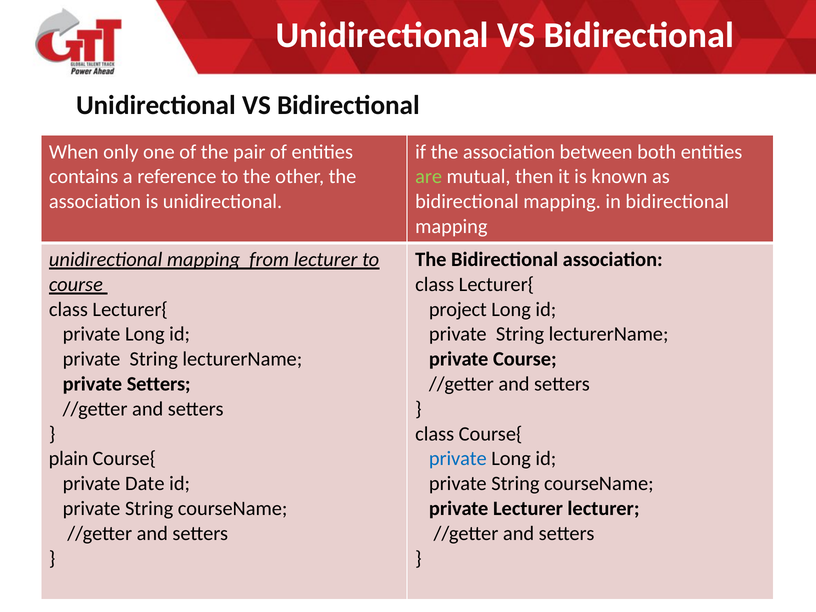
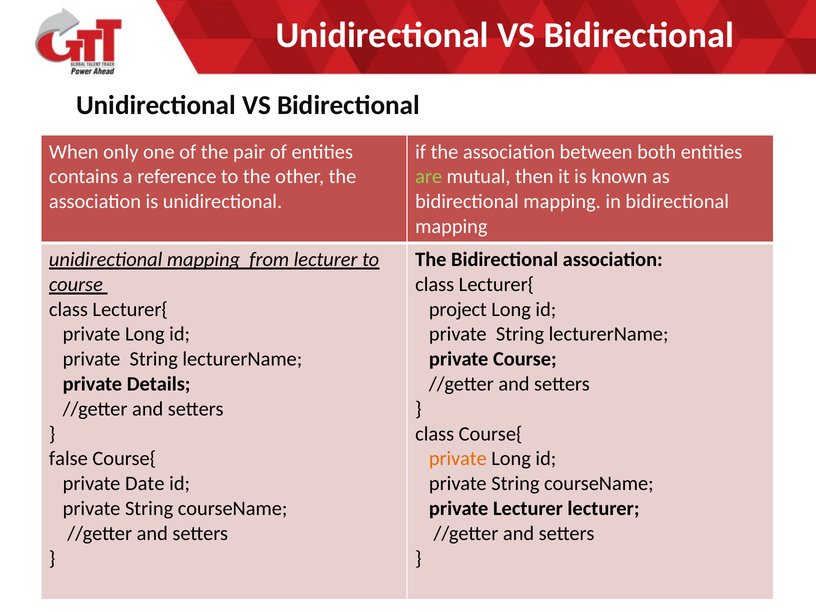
private Setters: Setters -> Details
plain: plain -> false
private at (458, 459) colour: blue -> orange
